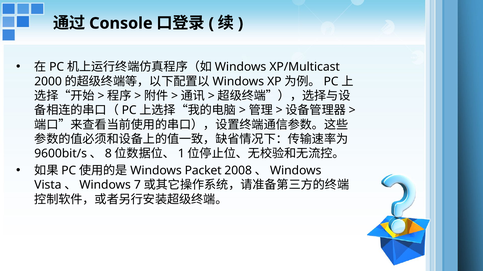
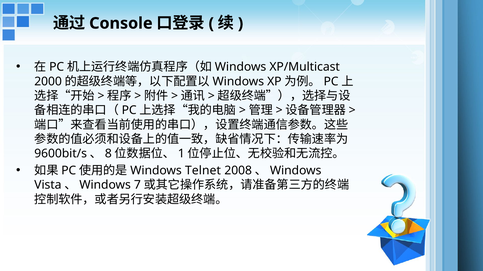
Packet: Packet -> Telnet
